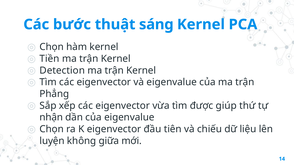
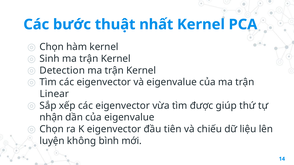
sáng: sáng -> nhất
Tiền: Tiền -> Sinh
Phẳng: Phẳng -> Linear
giữa: giữa -> bình
